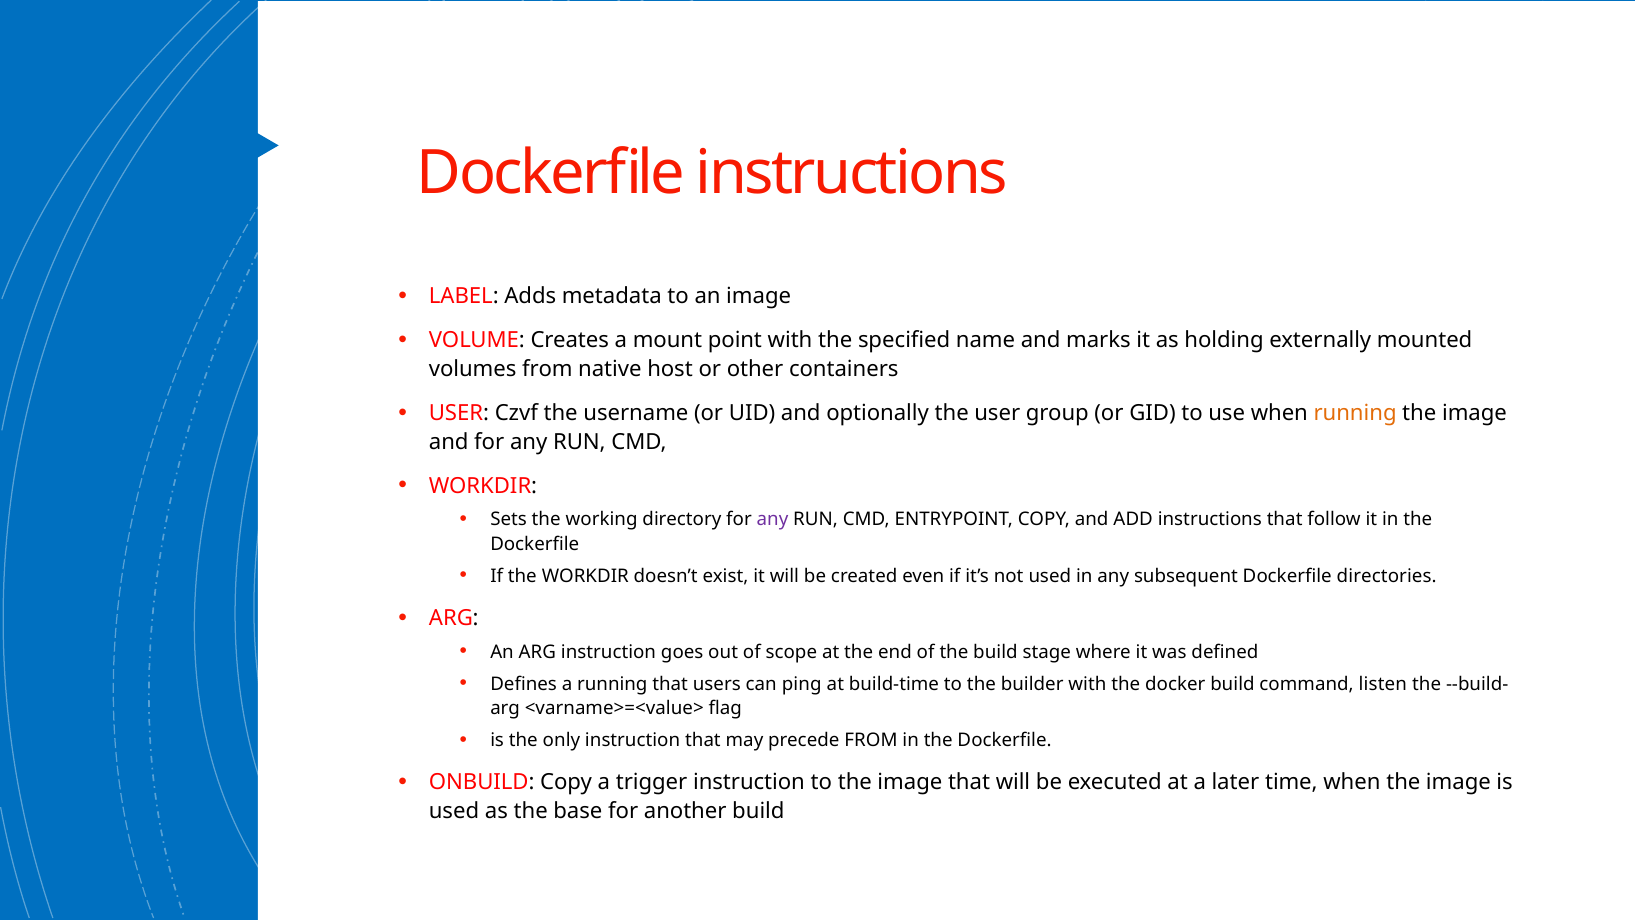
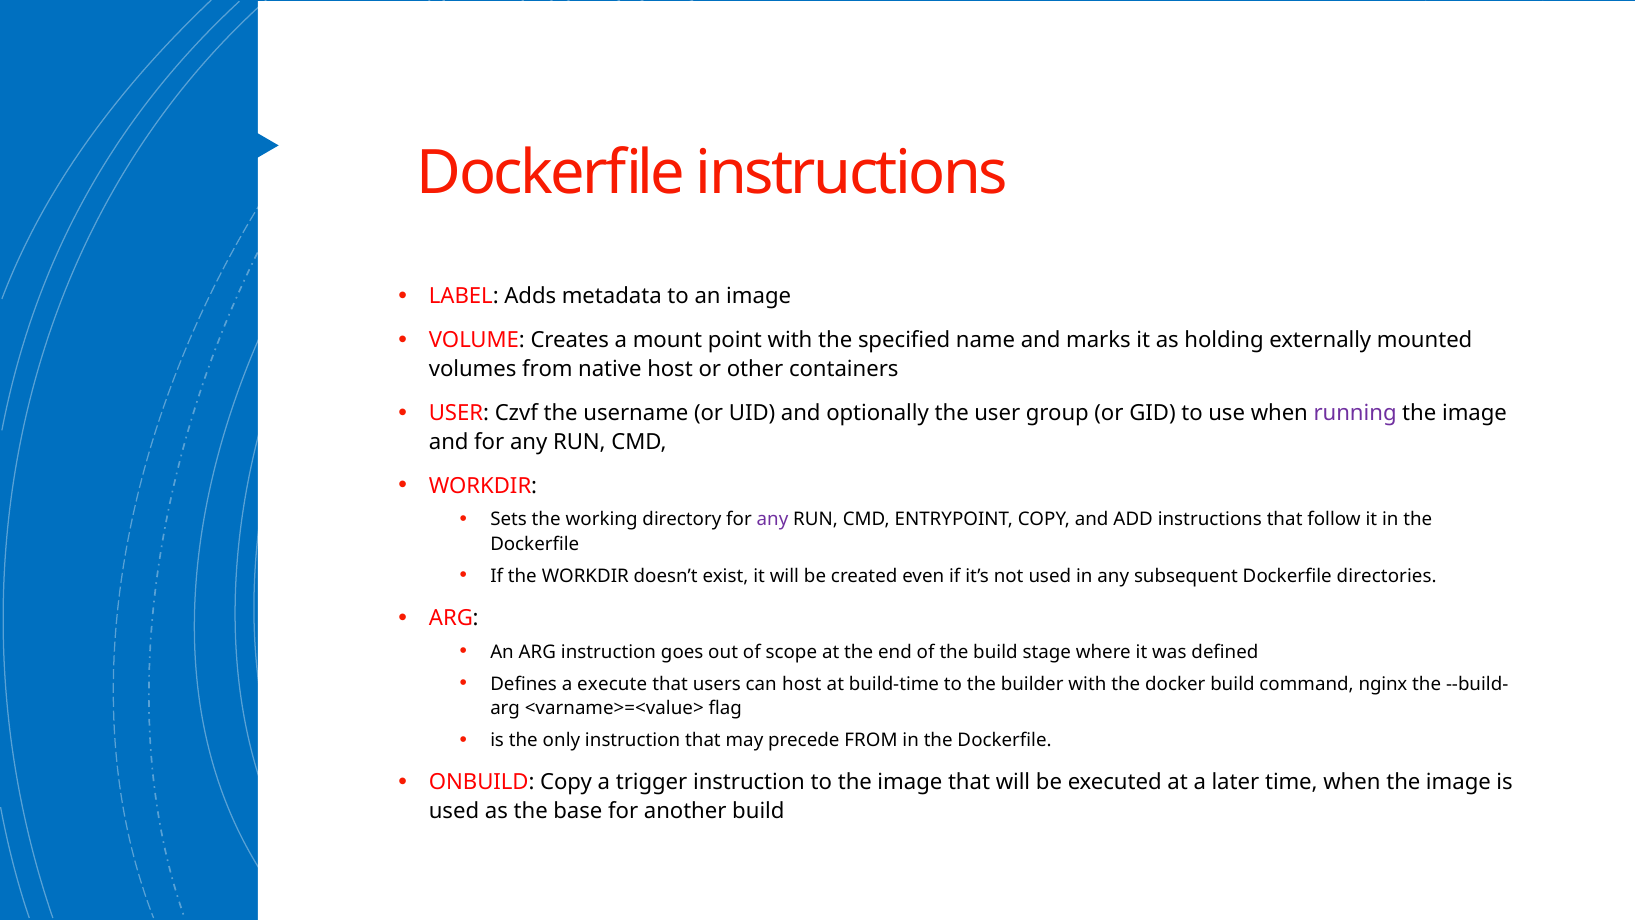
running at (1355, 413) colour: orange -> purple
a running: running -> execute
can ping: ping -> host
listen: listen -> nginx
